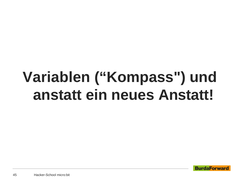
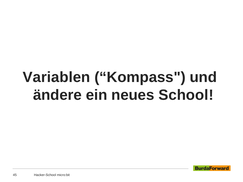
anstatt at (57, 95): anstatt -> ändere
neues Anstatt: Anstatt -> School
